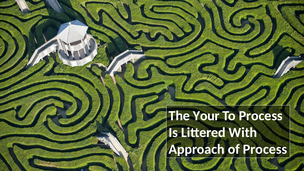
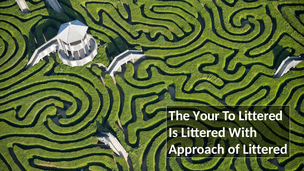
To Process: Process -> Littered
of Process: Process -> Littered
